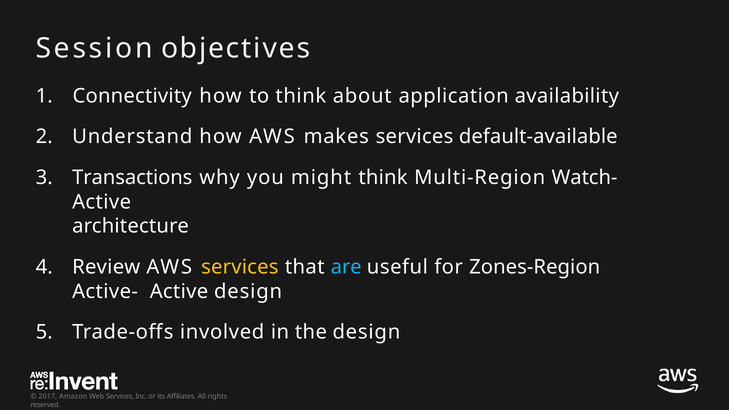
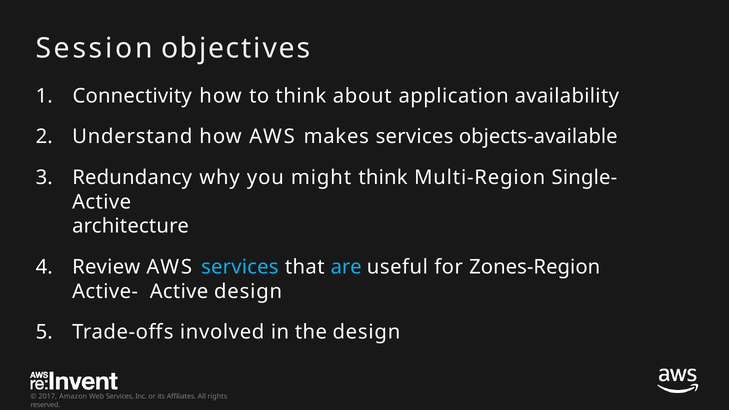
default-available: default-available -> objects-available
Transactions: Transactions -> Redundancy
Watch-: Watch- -> Single-
services at (240, 267) colour: yellow -> light blue
